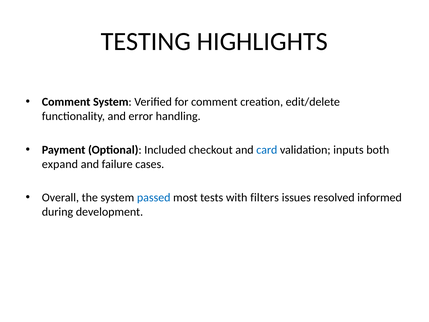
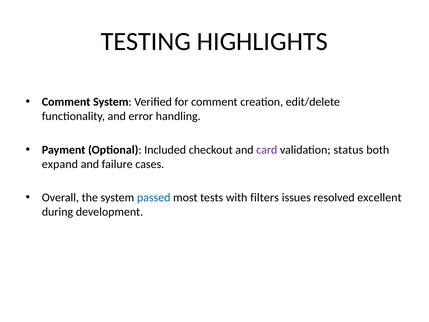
card colour: blue -> purple
inputs: inputs -> status
informed: informed -> excellent
